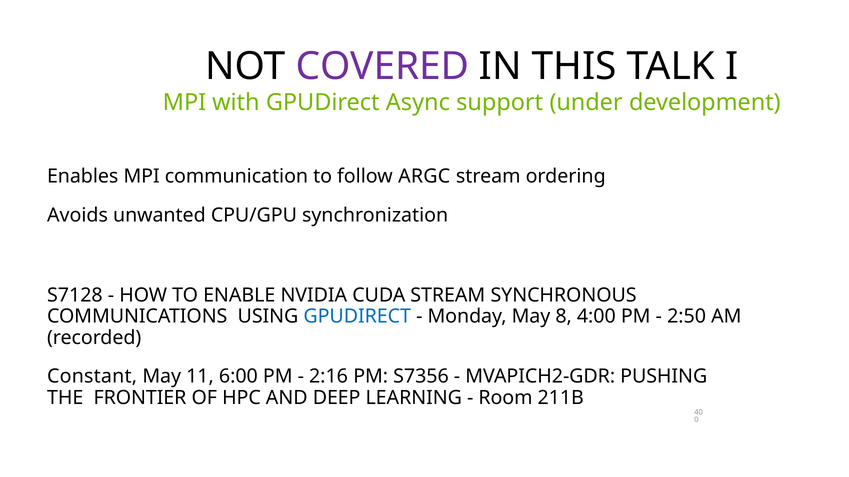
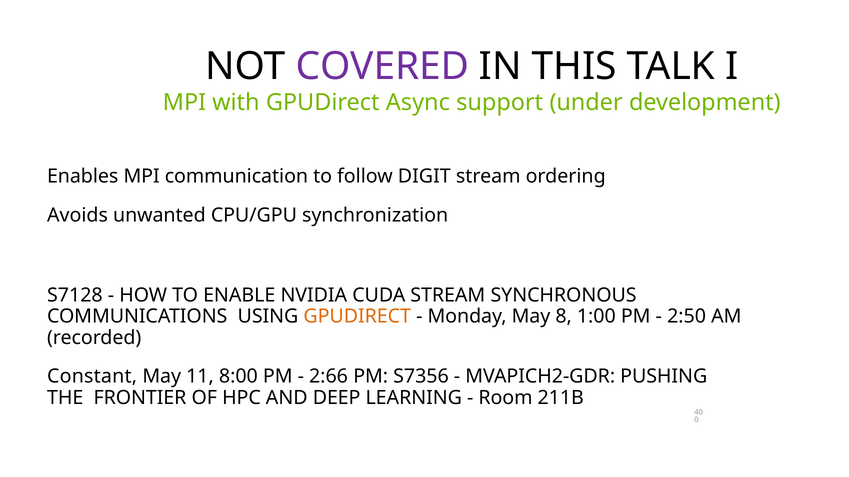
ARGC: ARGC -> DIGIT
GPUDIRECT at (357, 317) colour: blue -> orange
4:00: 4:00 -> 1:00
6:00: 6:00 -> 8:00
2:16: 2:16 -> 2:66
